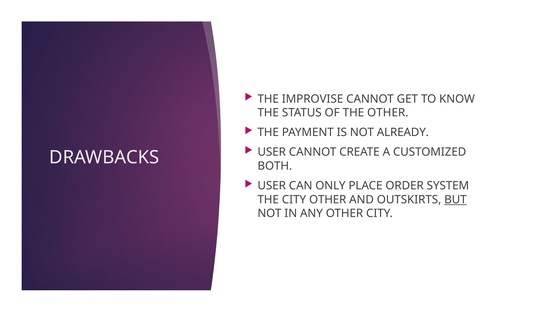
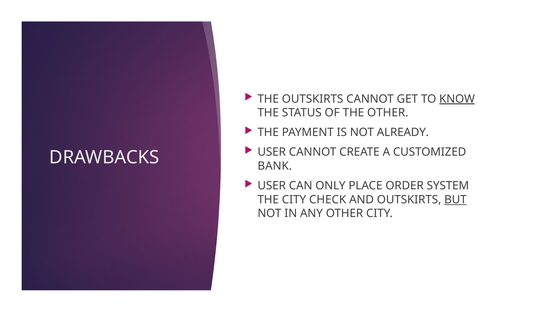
THE IMPROVISE: IMPROVISE -> OUTSKIRTS
KNOW underline: none -> present
BOTH: BOTH -> BANK
CITY OTHER: OTHER -> CHECK
